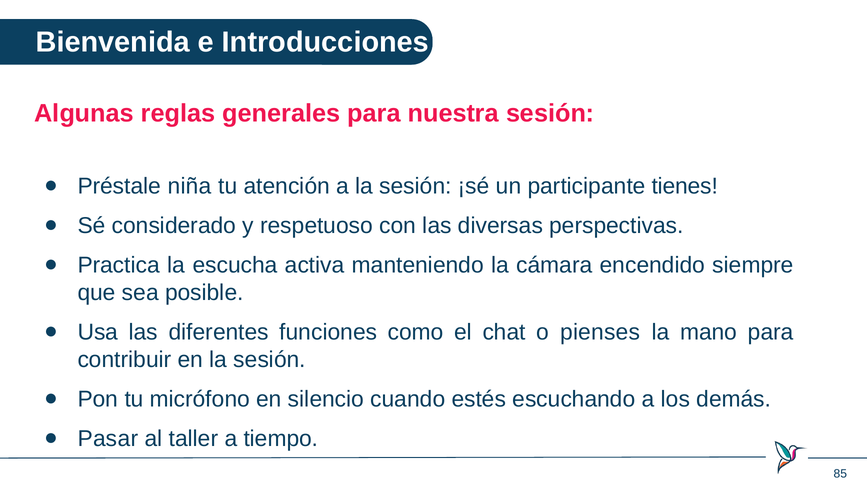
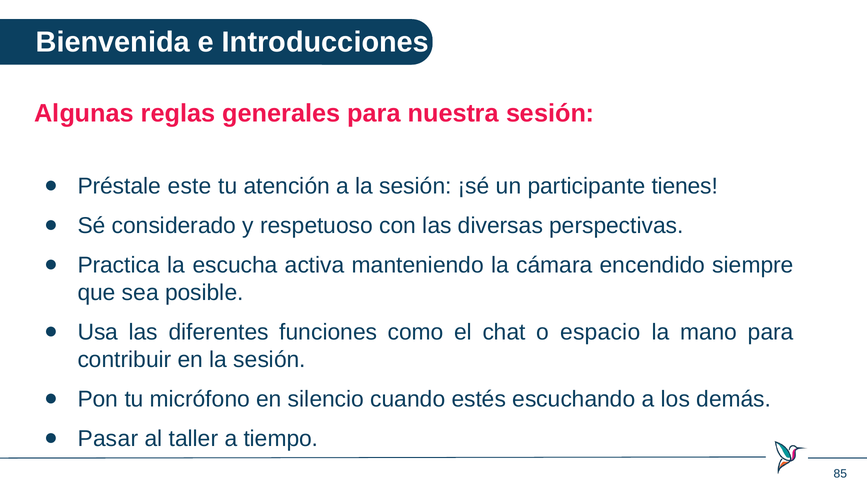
niña: niña -> este
pienses: pienses -> espacio
